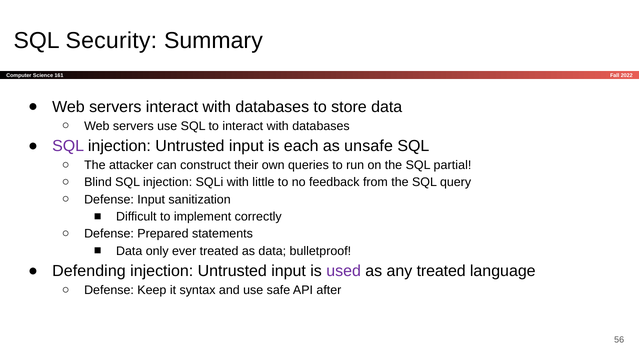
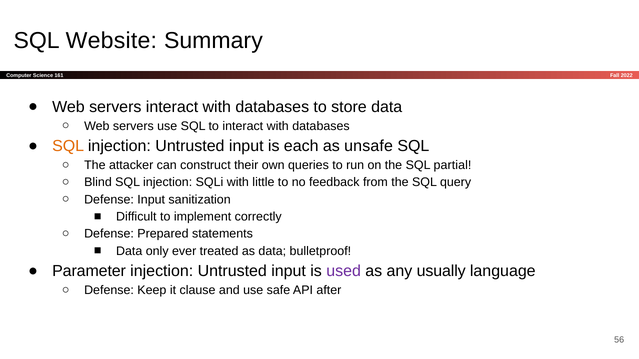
Security: Security -> Website
SQL at (68, 146) colour: purple -> orange
Defending: Defending -> Parameter
any treated: treated -> usually
syntax: syntax -> clause
